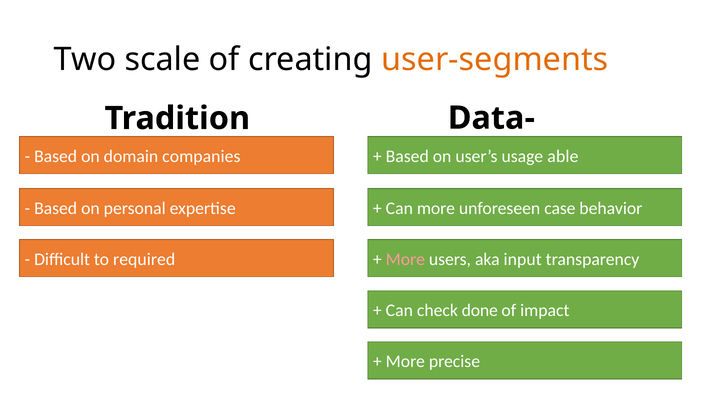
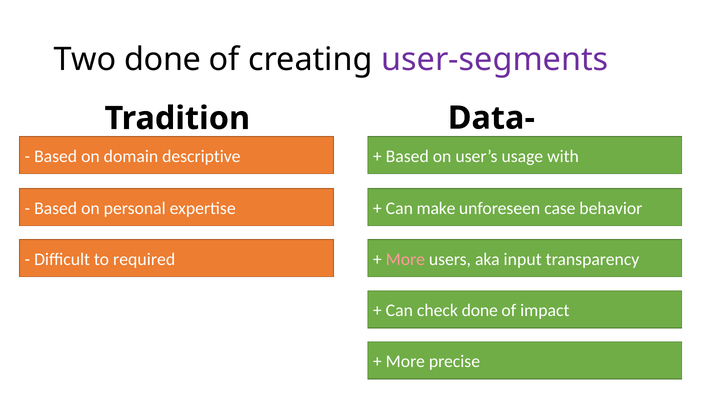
Two scale: scale -> done
user-segments colour: orange -> purple
companies: companies -> descriptive
able: able -> with
Can more: more -> make
